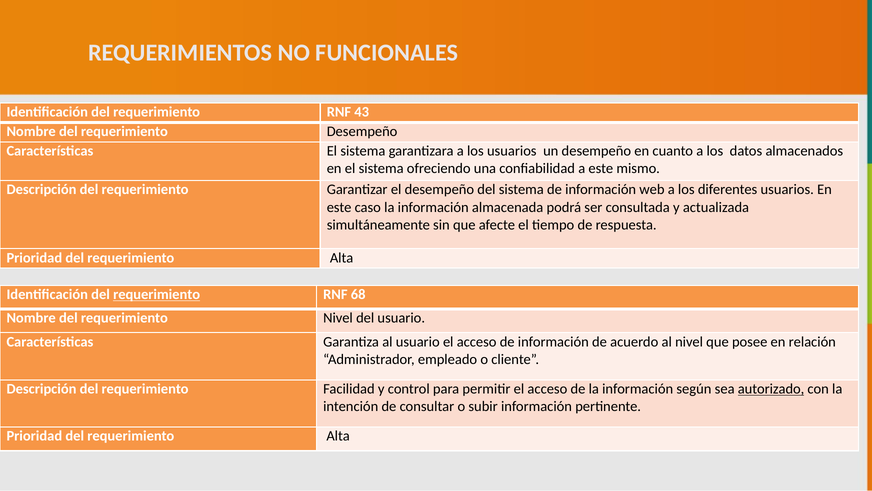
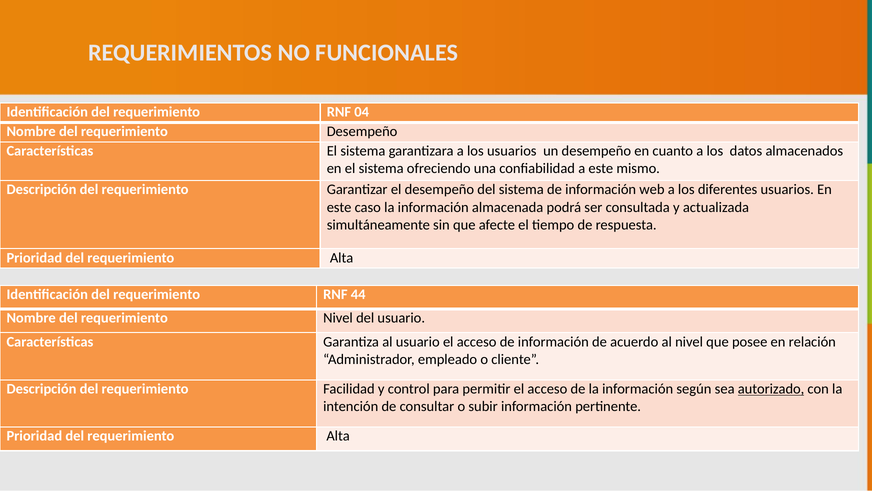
43: 43 -> 04
requerimiento at (157, 294) underline: present -> none
68: 68 -> 44
